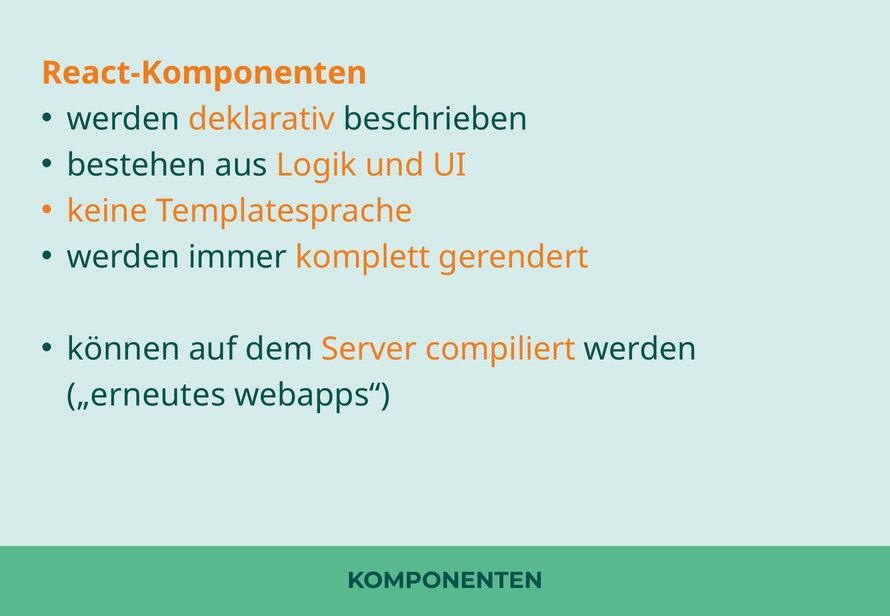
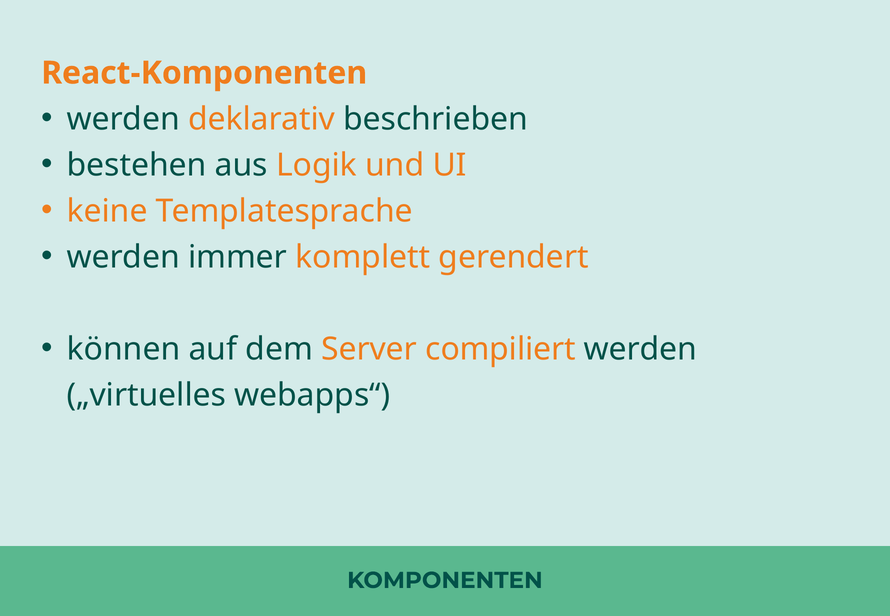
„erneutes: „erneutes -> „virtuelles
